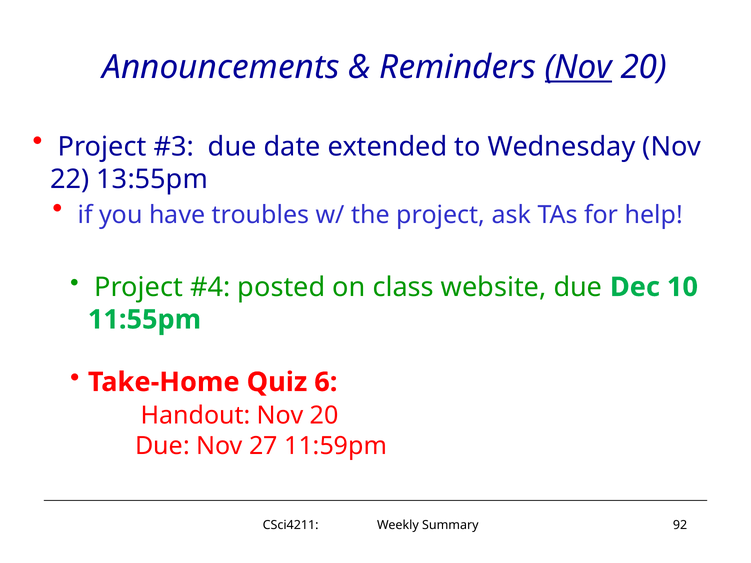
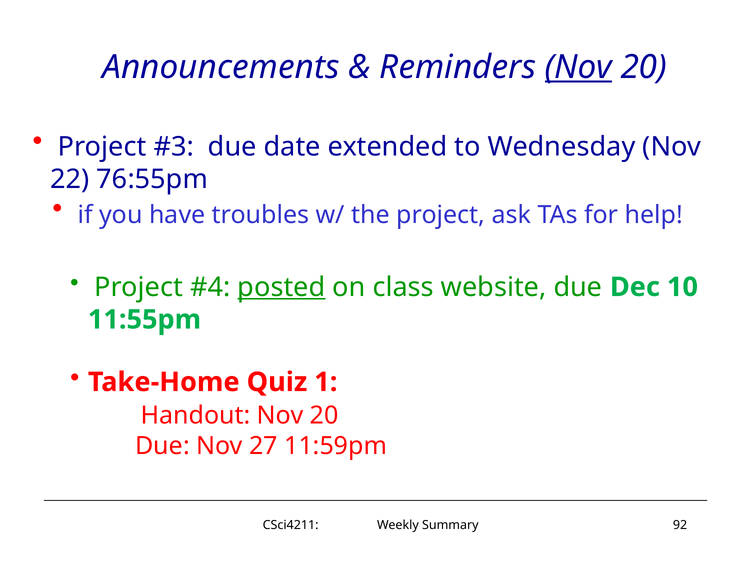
13:55pm: 13:55pm -> 76:55pm
posted underline: none -> present
6: 6 -> 1
